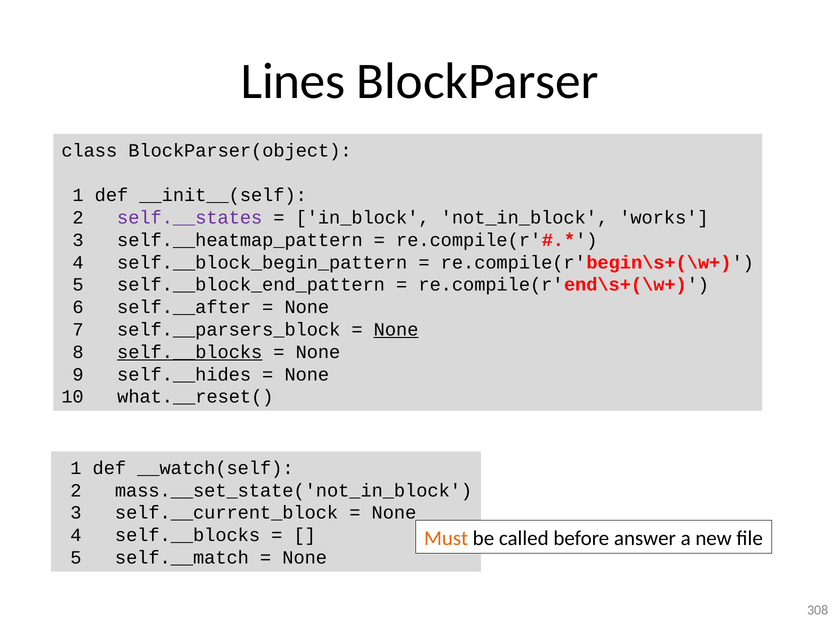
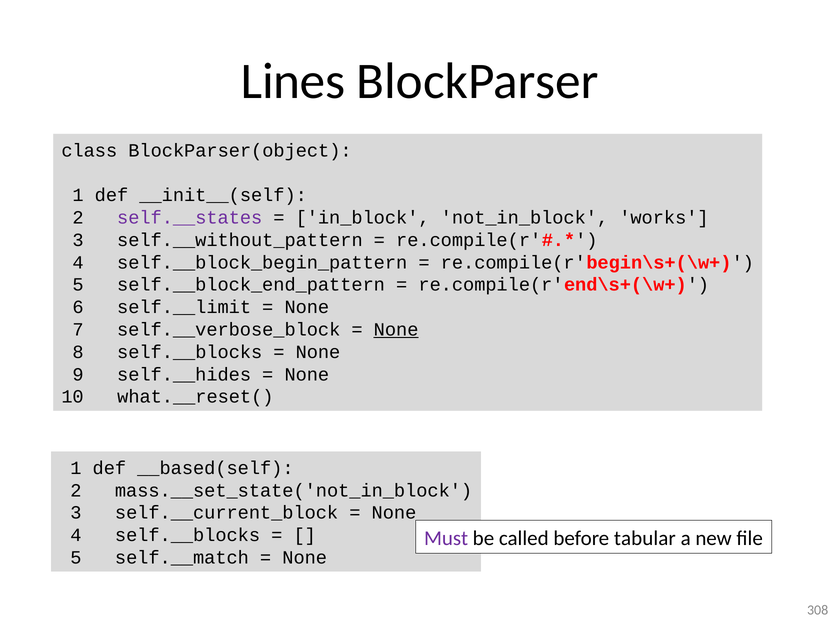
self.__heatmap_pattern: self.__heatmap_pattern -> self.__without_pattern
self.__after: self.__after -> self.__limit
self.__parsers_block: self.__parsers_block -> self.__verbose_block
self.__blocks at (190, 352) underline: present -> none
__watch(self: __watch(self -> __based(self
Must colour: orange -> purple
answer: answer -> tabular
